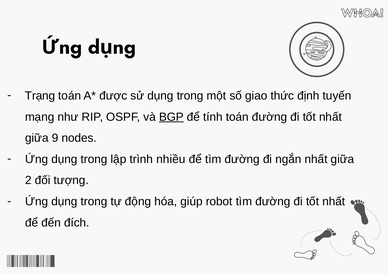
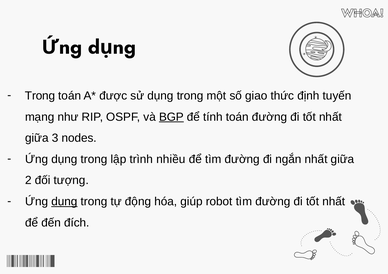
Trạng at (40, 96): Trạng -> Trong
9: 9 -> 3
dụng at (64, 201) underline: none -> present
